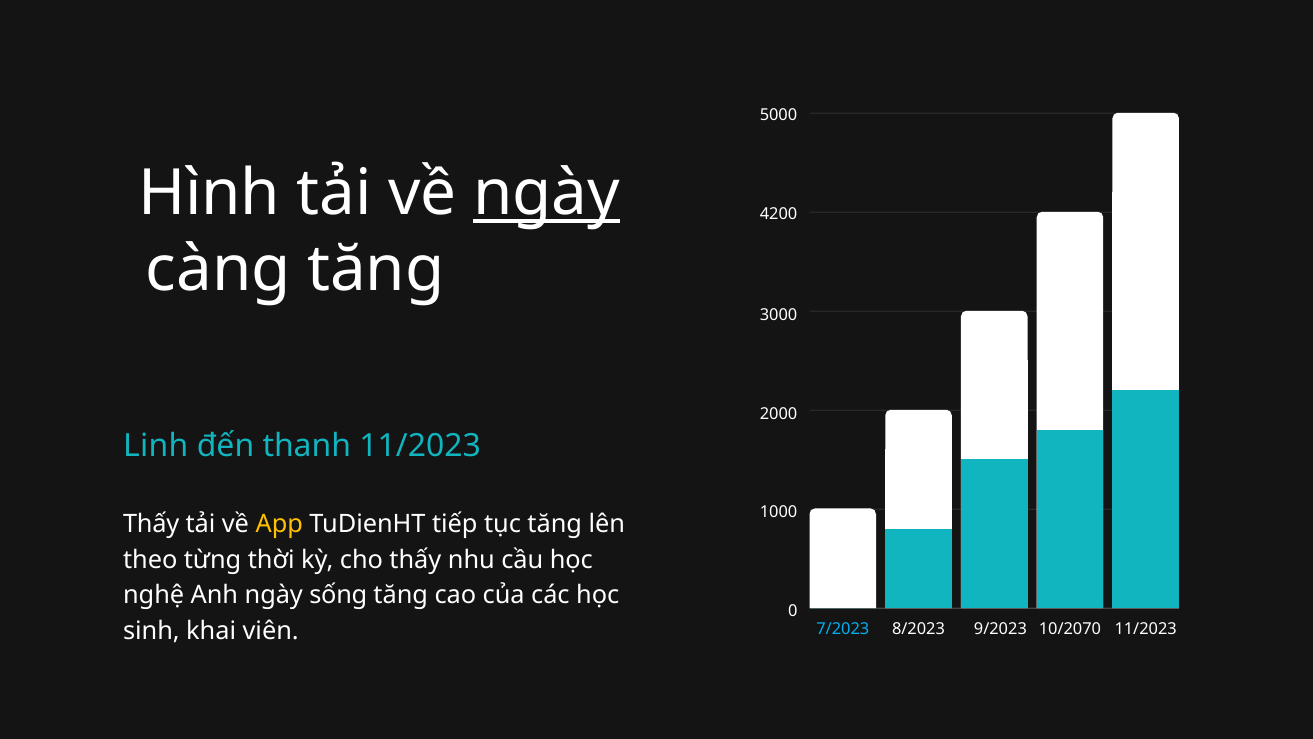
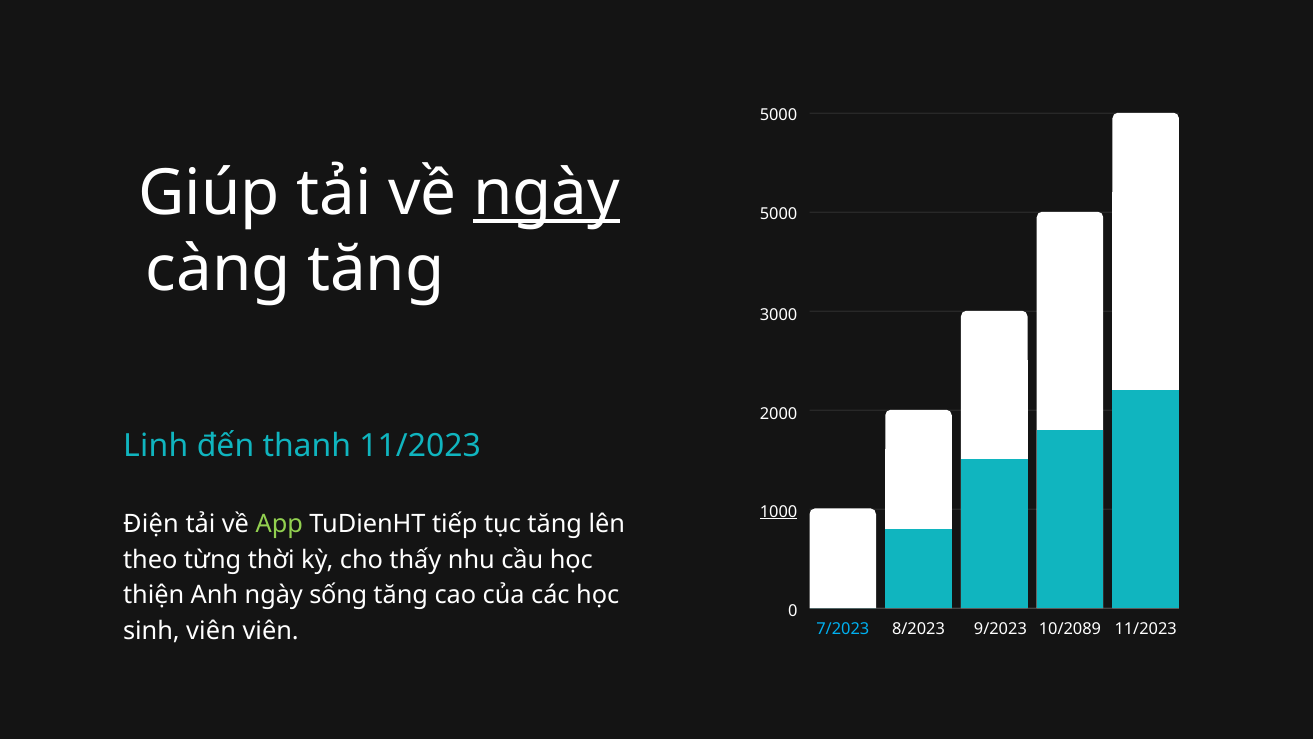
Hình: Hình -> Giúp
4200 at (779, 214): 4200 -> 5000
1000 underline: none -> present
Thấy at (151, 524): Thấy -> Điện
App colour: yellow -> light green
nghệ: nghệ -> thiện
sinh khai: khai -> viên
10/2070: 10/2070 -> 10/2089
